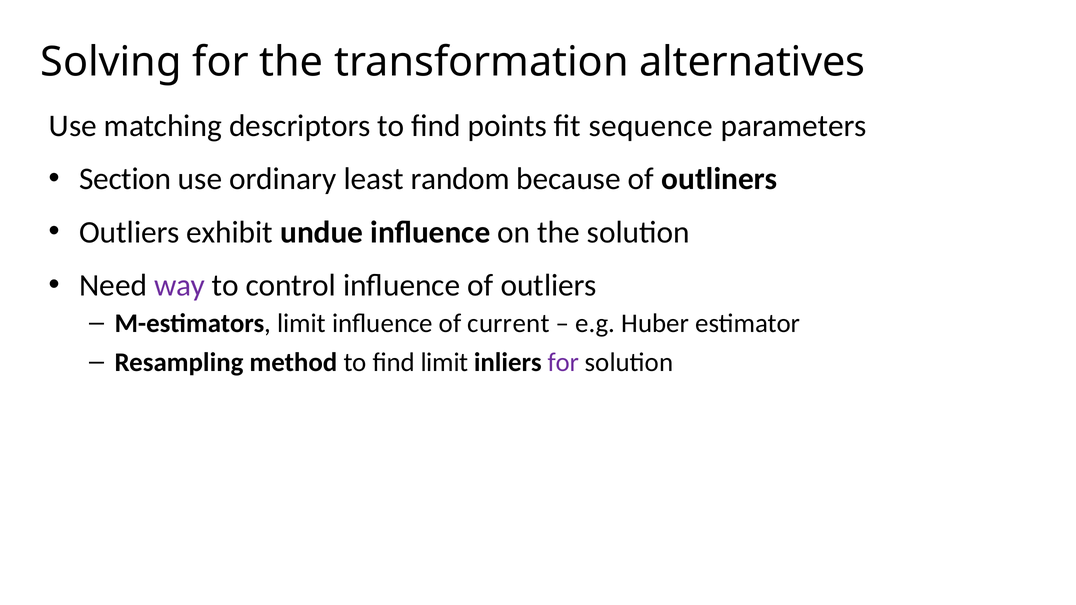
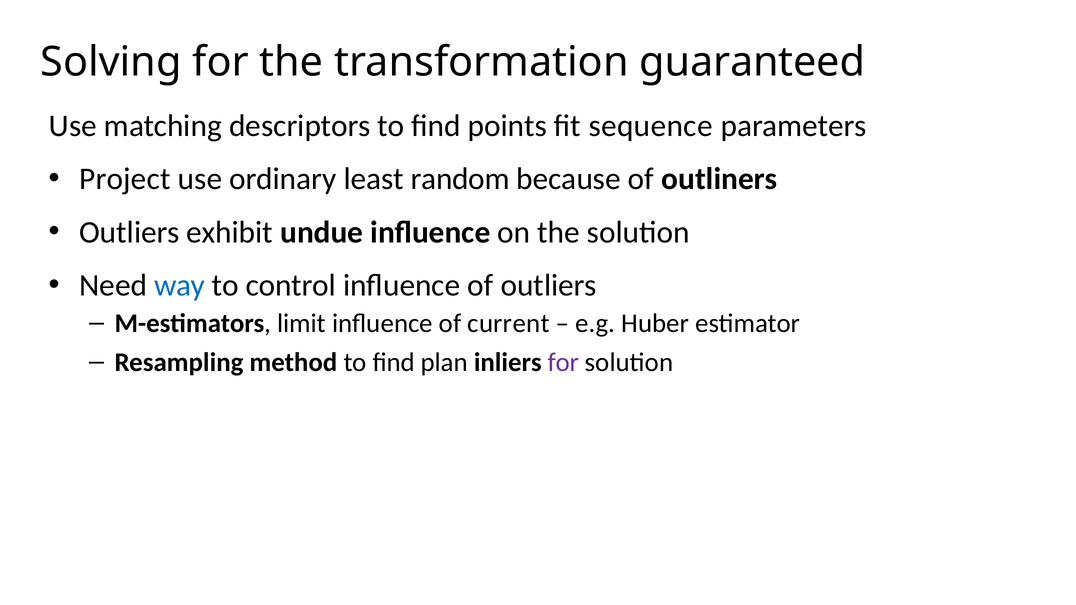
alternatives: alternatives -> guaranteed
Section: Section -> Project
way colour: purple -> blue
find limit: limit -> plan
